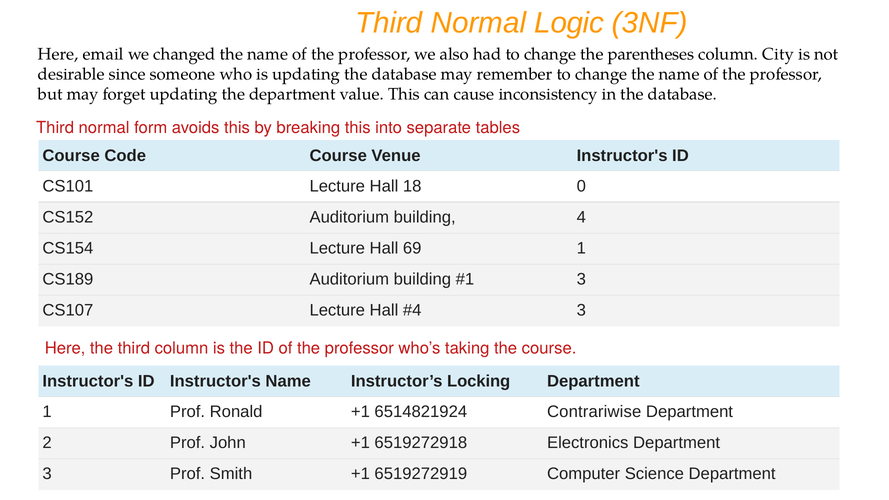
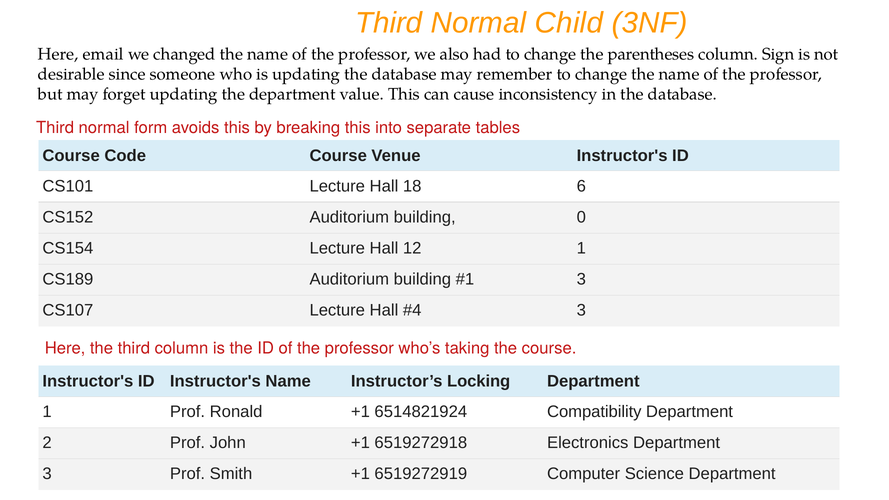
Logic: Logic -> Child
City: City -> Sign
0: 0 -> 6
4: 4 -> 0
69: 69 -> 12
Contrariwise: Contrariwise -> Compatibility
